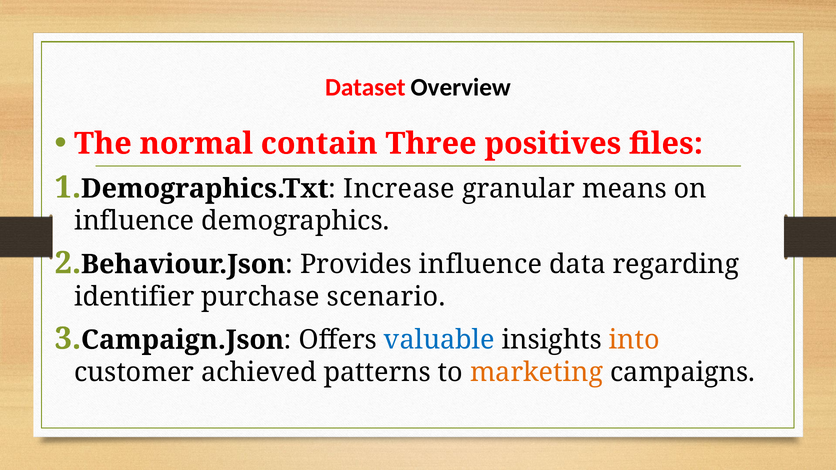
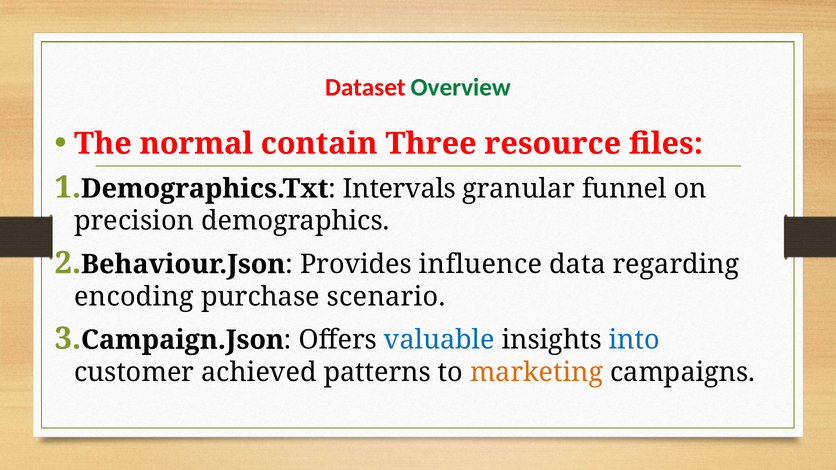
Overview colour: black -> green
positives: positives -> resource
Increase: Increase -> Intervals
means: means -> funnel
influence at (134, 221): influence -> precision
identifier: identifier -> encoding
into colour: orange -> blue
